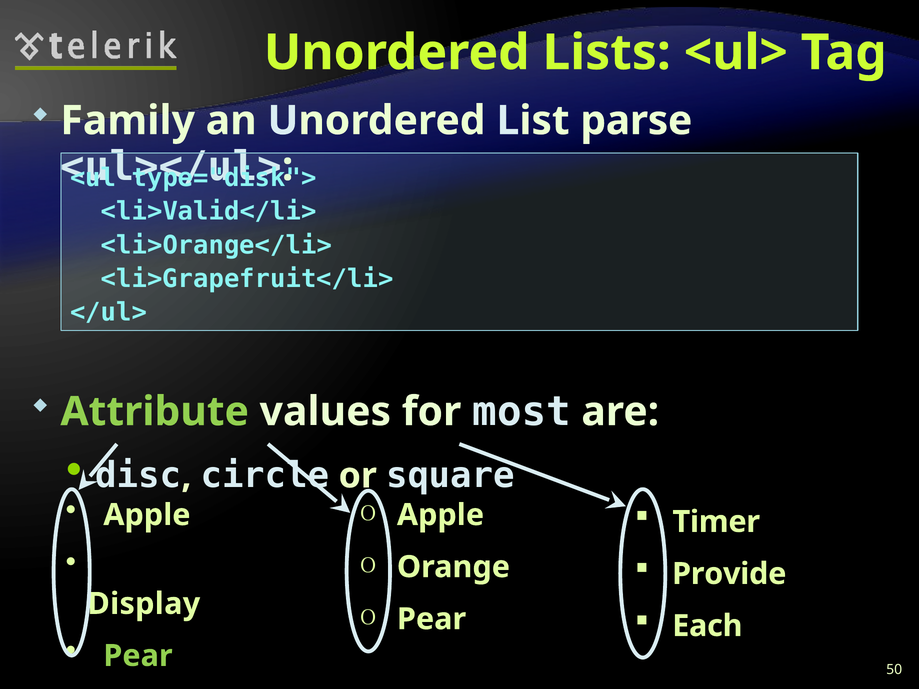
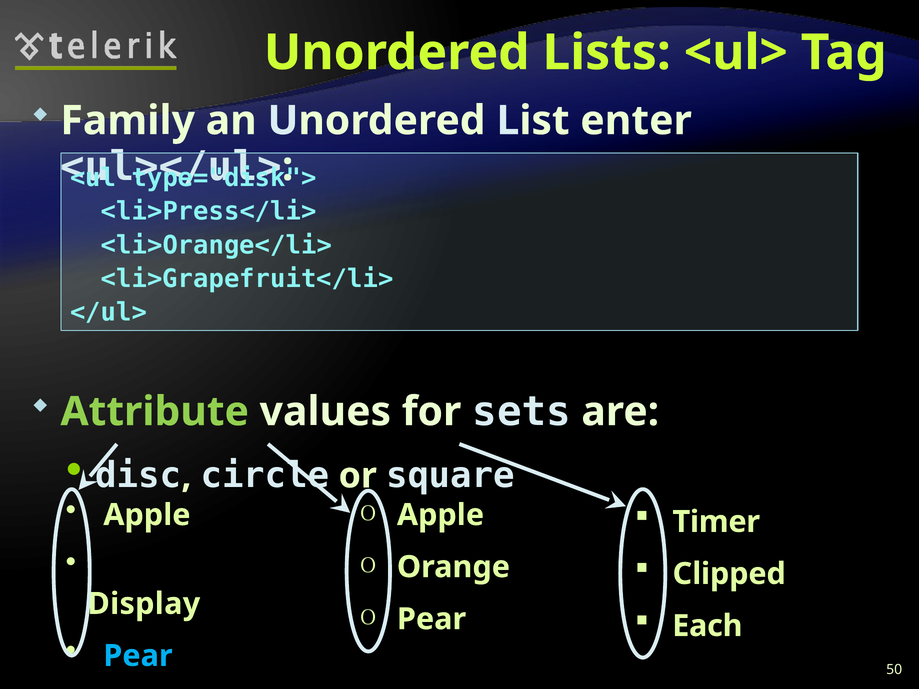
parse: parse -> enter
<li>Valid</li>: <li>Valid</li> -> <li>Press</li>
most: most -> sets
Provide: Provide -> Clipped
Pear at (138, 656) colour: light green -> light blue
